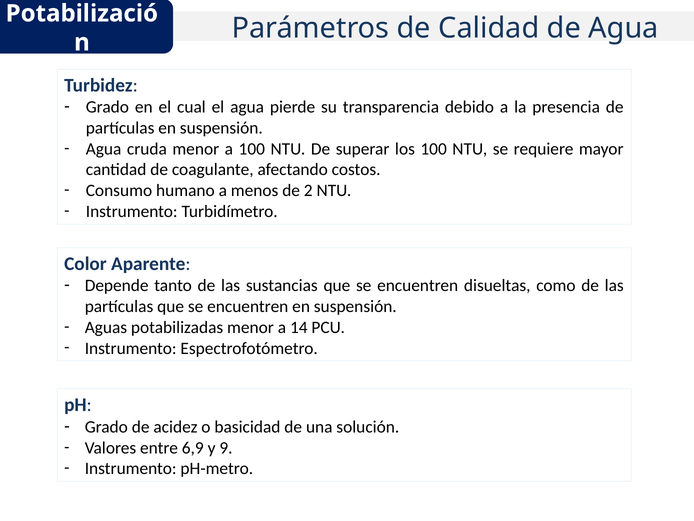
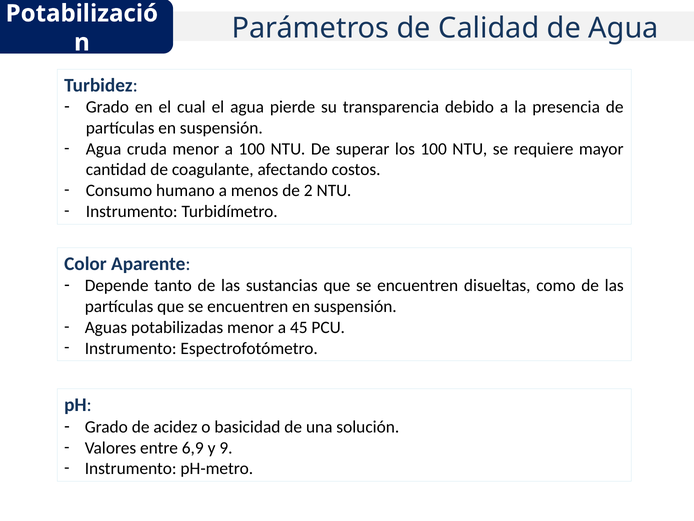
14: 14 -> 45
